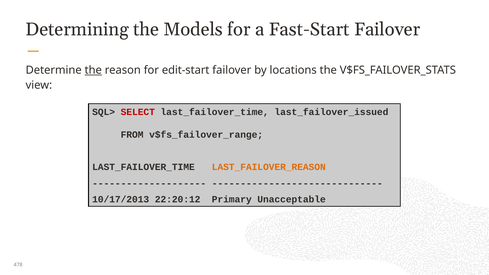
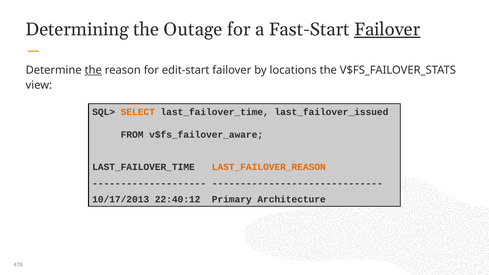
Models: Models -> Outage
Failover at (387, 29) underline: none -> present
SELECT colour: red -> orange
v$fs_failover_range: v$fs_failover_range -> v$fs_failover_aware
22:20:12: 22:20:12 -> 22:40:12
Unacceptable: Unacceptable -> Architecture
